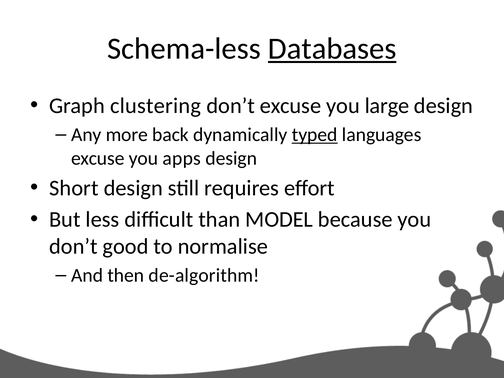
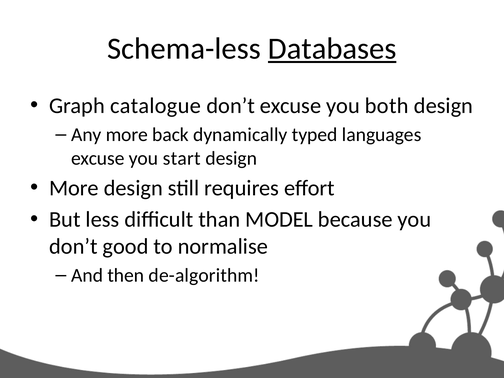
clustering: clustering -> catalogue
large: large -> both
typed underline: present -> none
apps: apps -> start
Short at (74, 188): Short -> More
